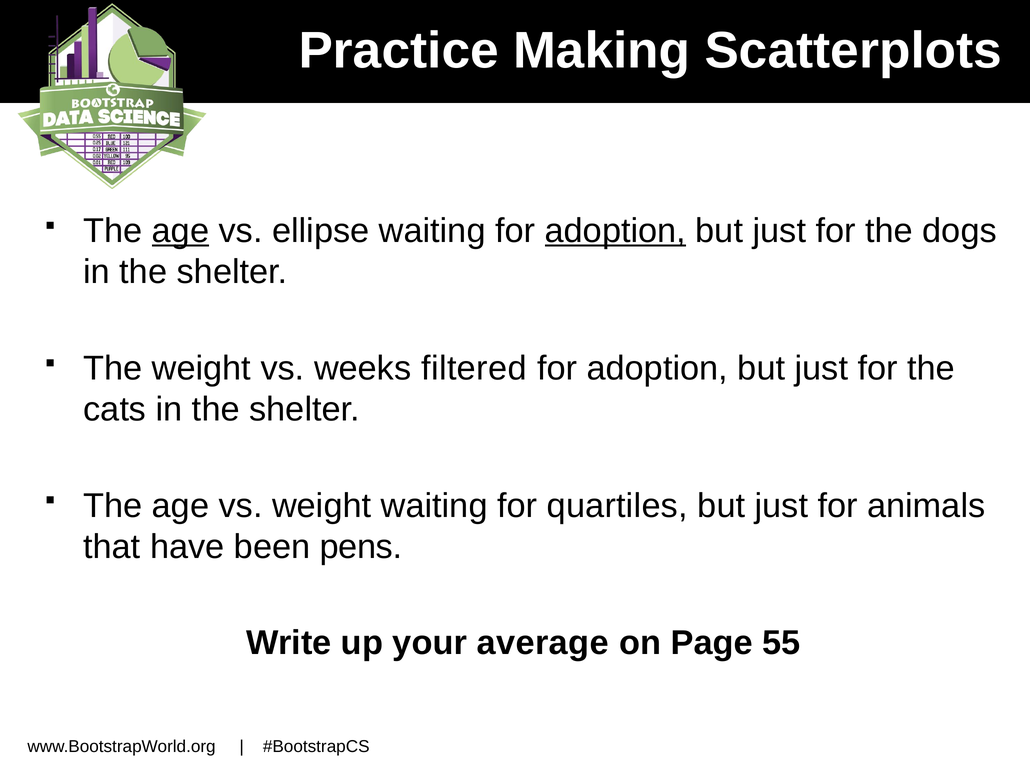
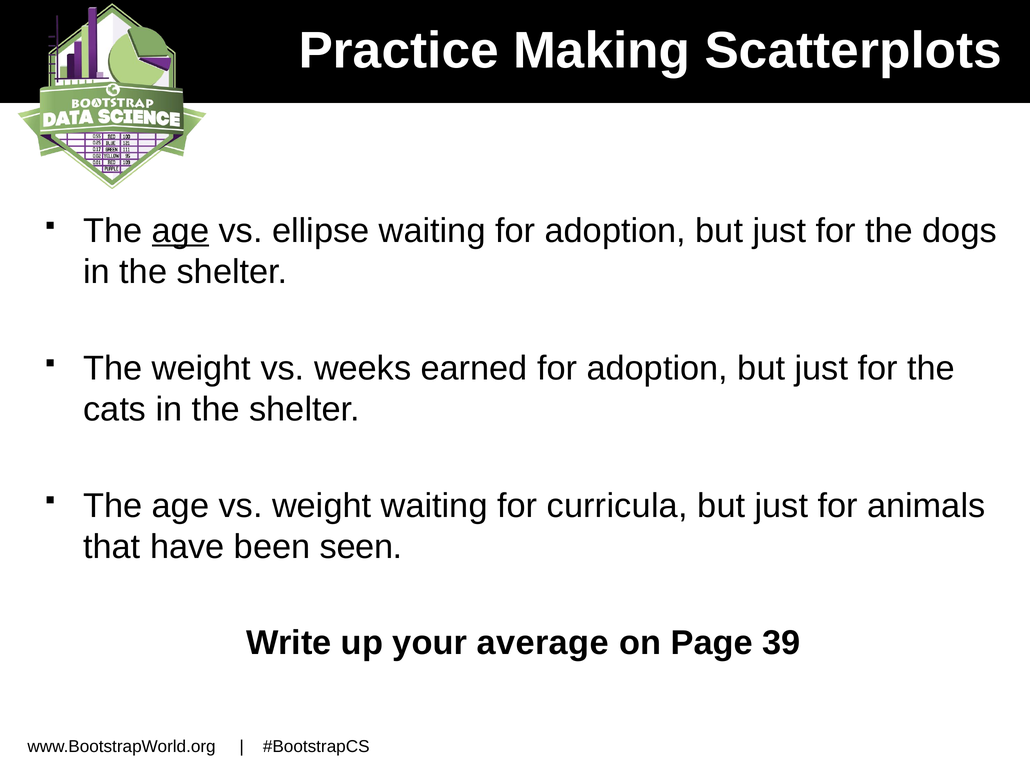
adoption at (615, 231) underline: present -> none
filtered: filtered -> earned
quartiles: quartiles -> curricula
pens: pens -> seen
55: 55 -> 39
